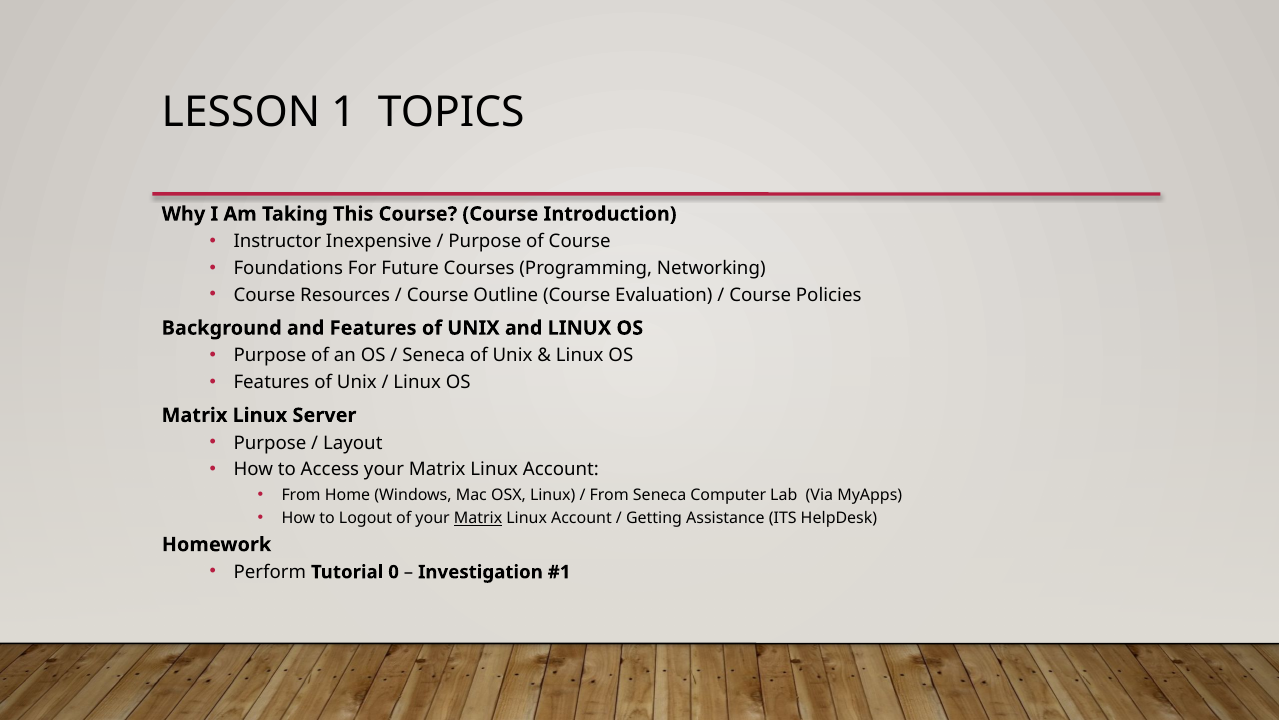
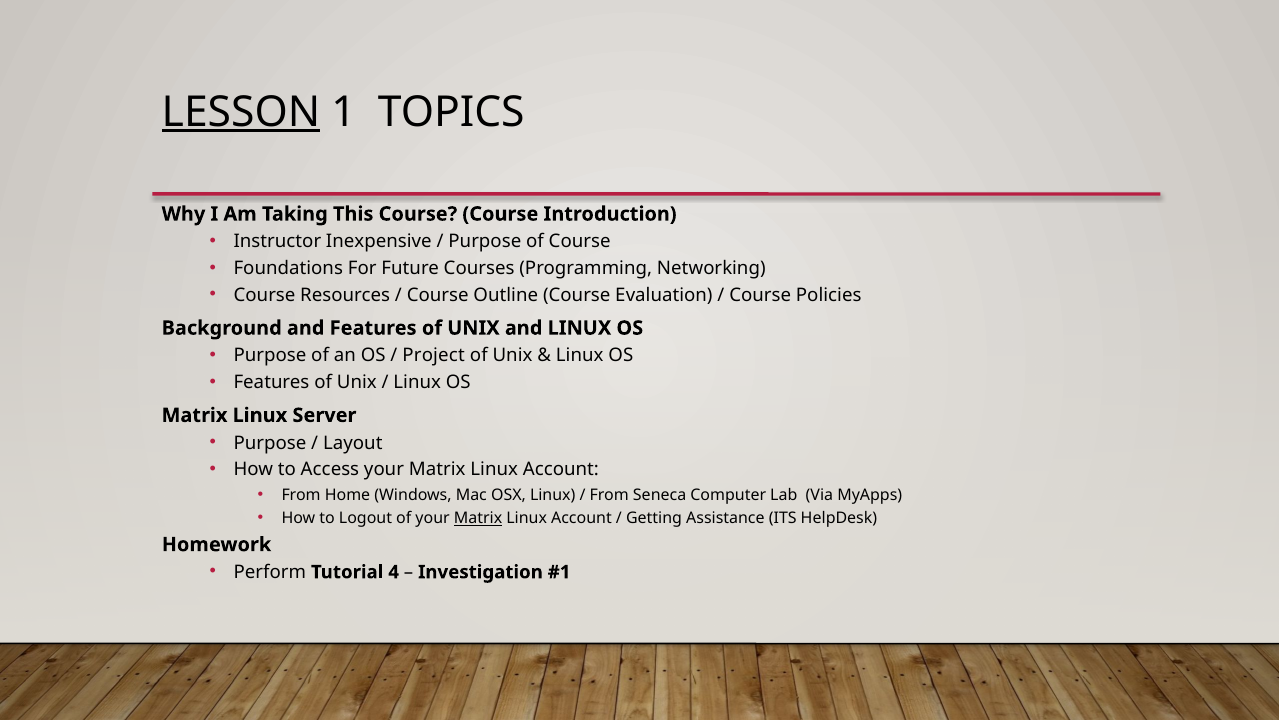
LESSON underline: none -> present
Seneca at (434, 355): Seneca -> Project
0: 0 -> 4
